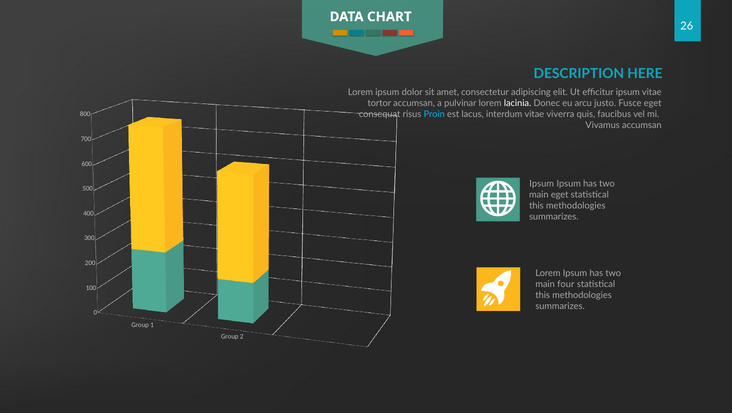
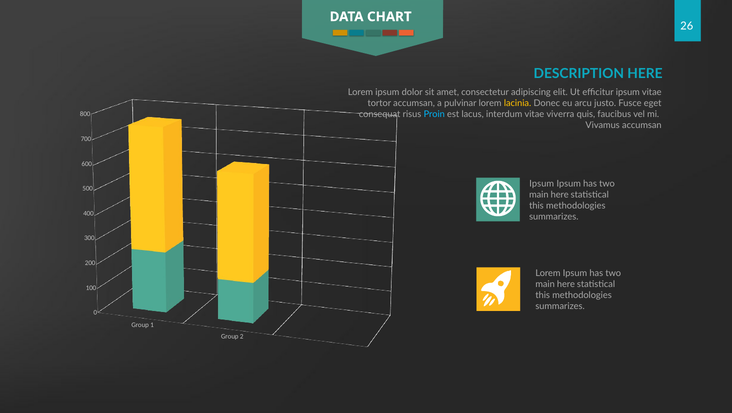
lacinia colour: white -> yellow
eget at (560, 195): eget -> here
four at (566, 284): four -> here
